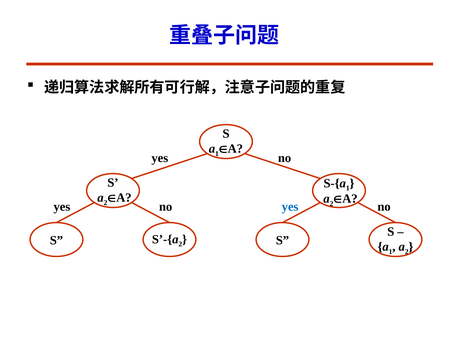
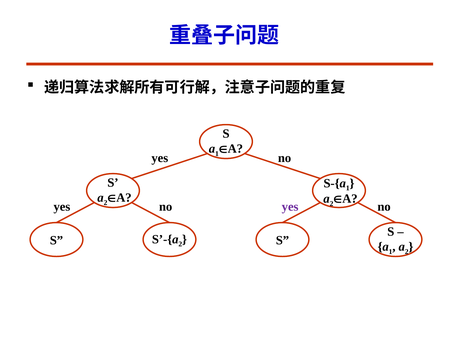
yes at (290, 207) colour: blue -> purple
